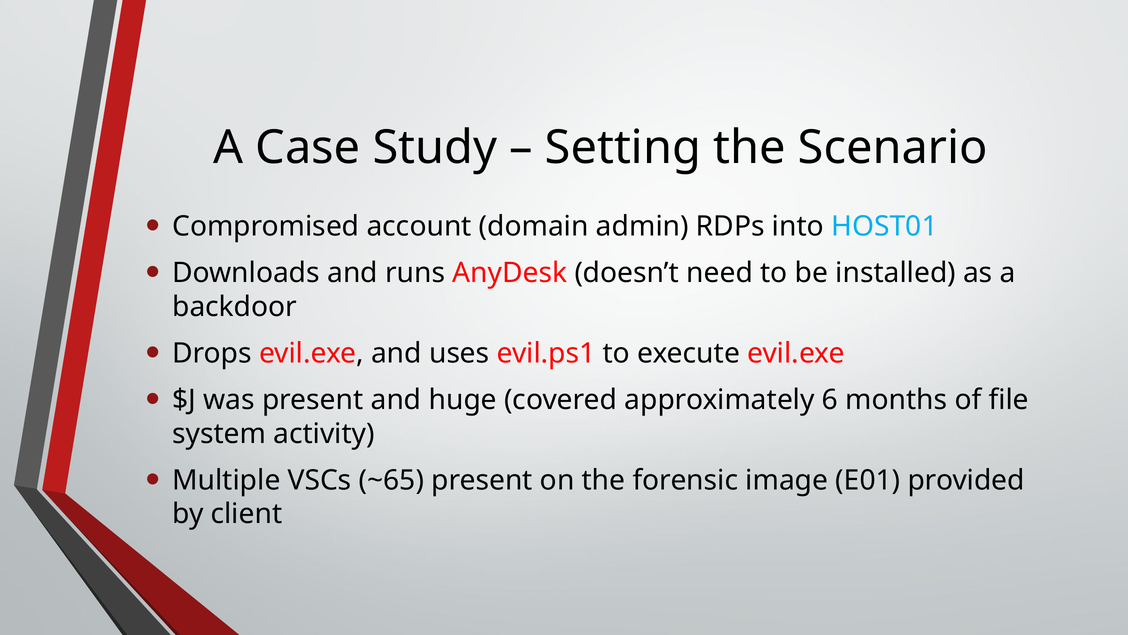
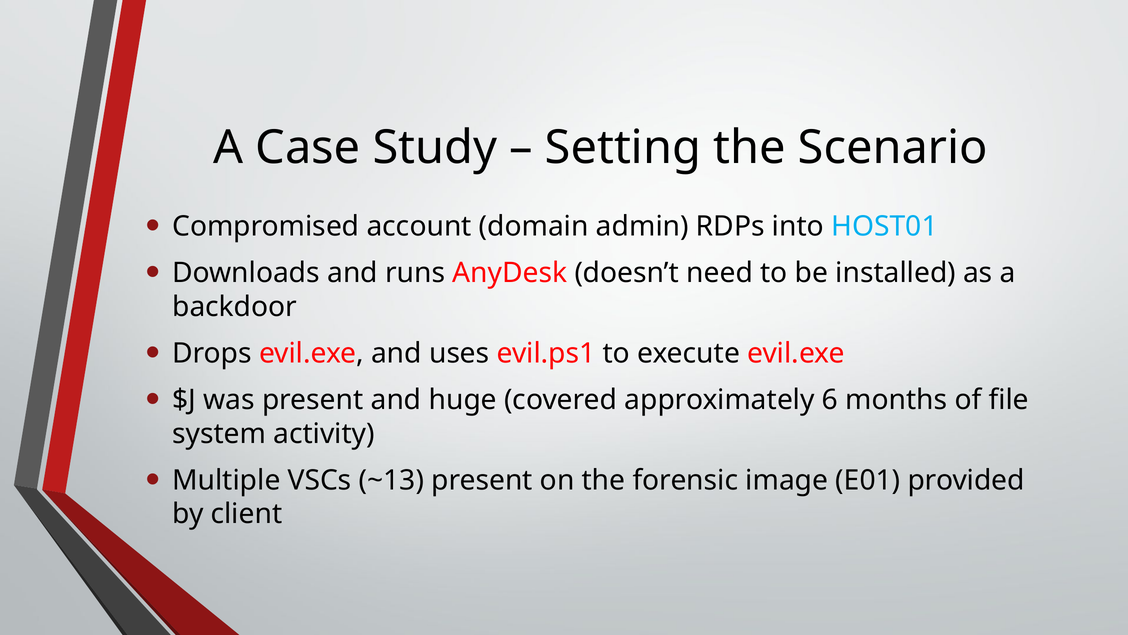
~65: ~65 -> ~13
